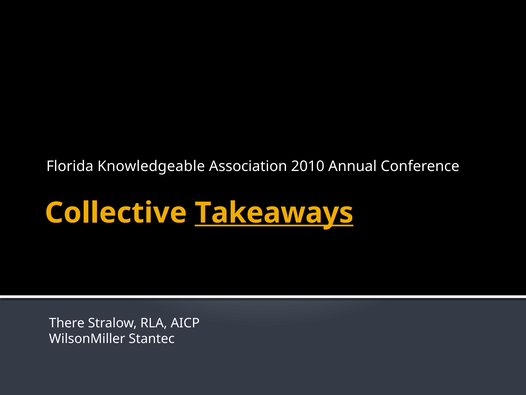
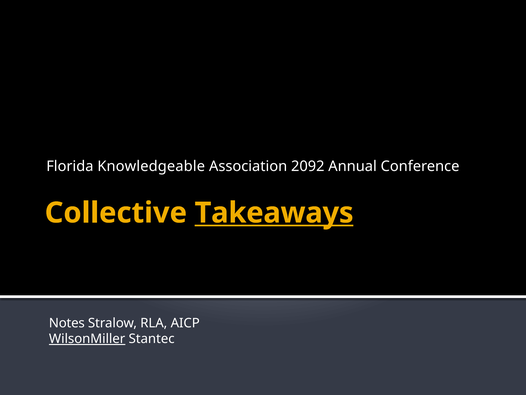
2010: 2010 -> 2092
There: There -> Notes
WilsonMiller underline: none -> present
